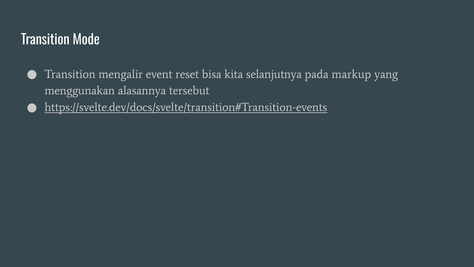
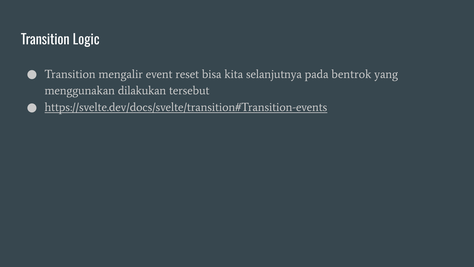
Mode: Mode -> Logic
markup: markup -> bentrok
alasannya: alasannya -> dilakukan
